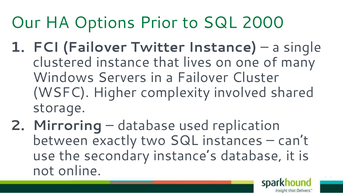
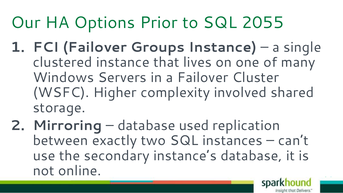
2000: 2000 -> 2055
Twitter: Twitter -> Groups
